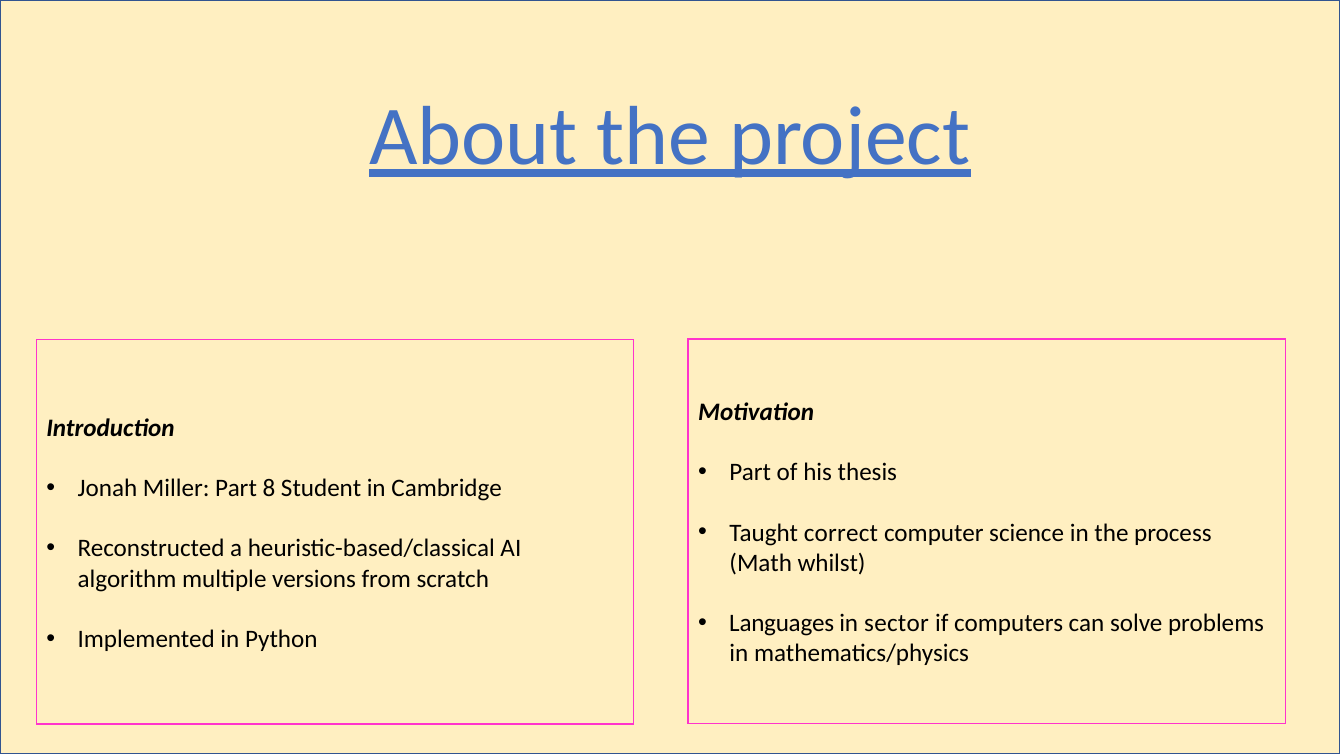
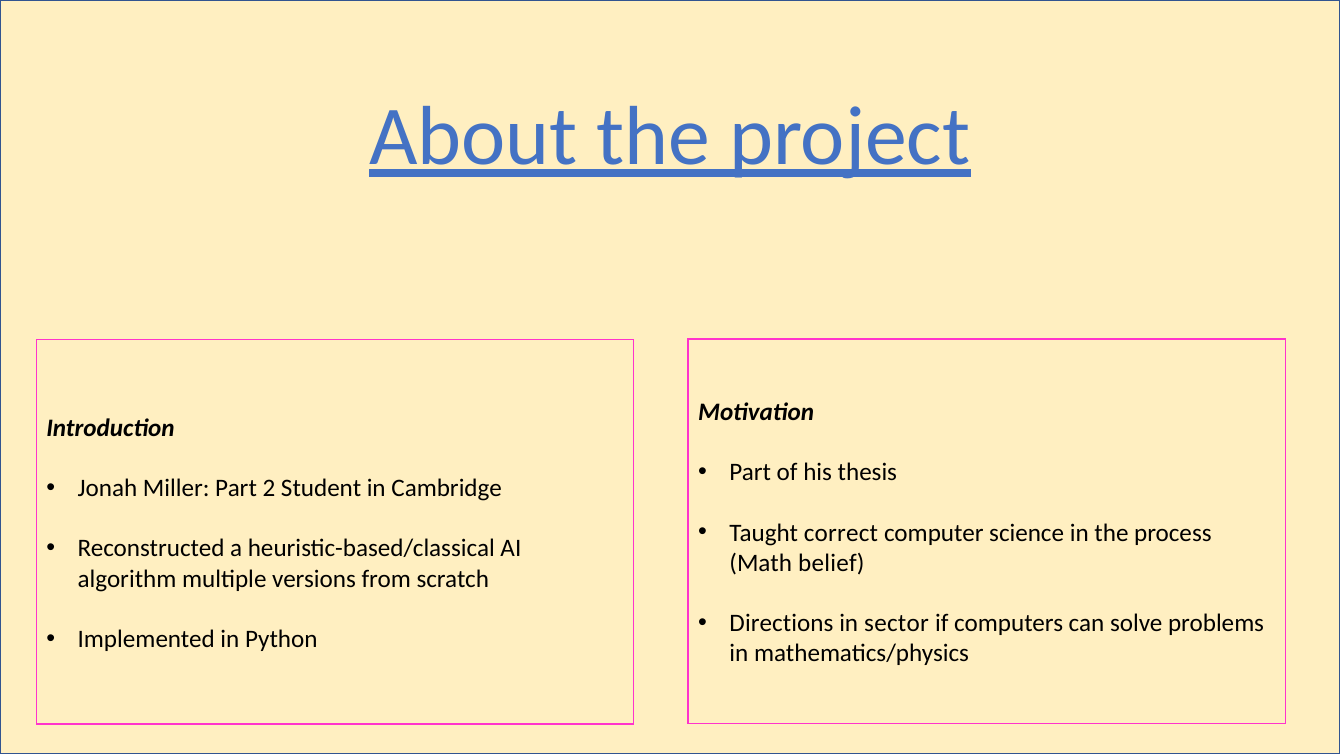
8: 8 -> 2
whilst: whilst -> belief
Languages: Languages -> Directions
